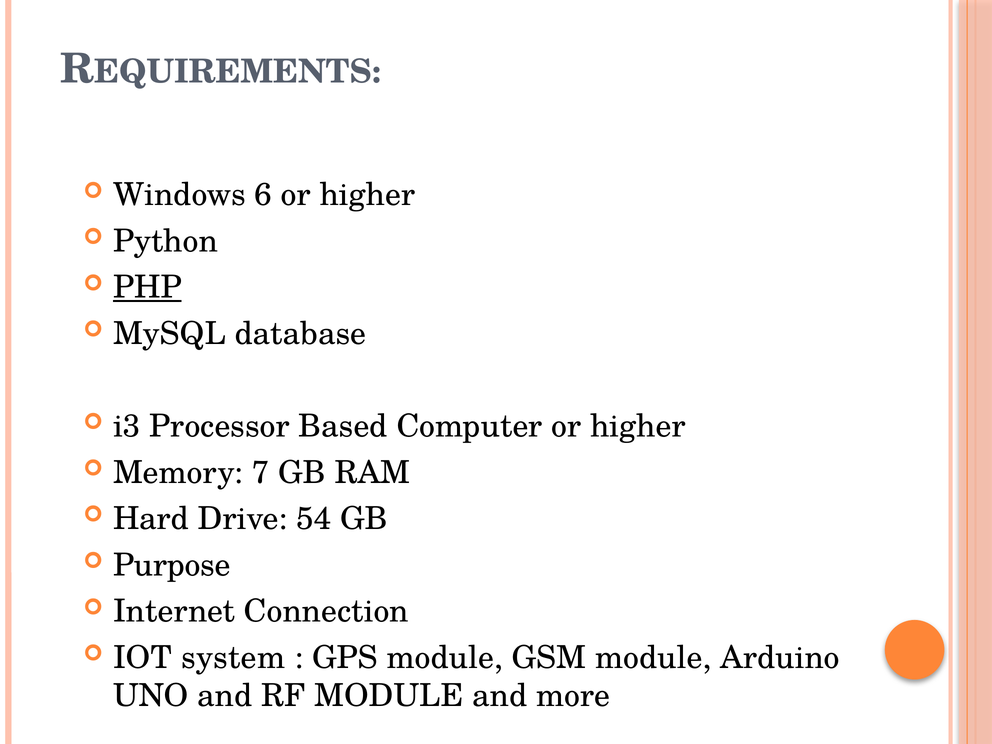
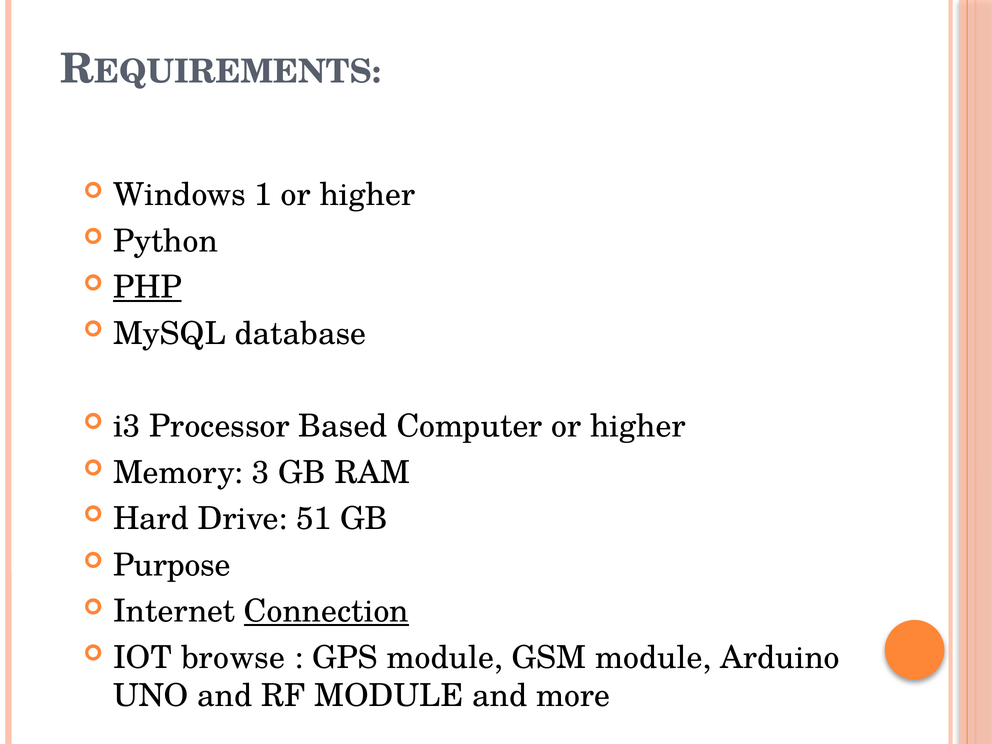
6: 6 -> 1
7: 7 -> 3
54: 54 -> 51
Connection underline: none -> present
system: system -> browse
